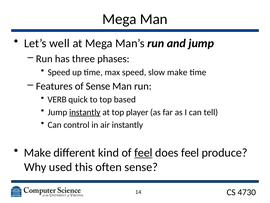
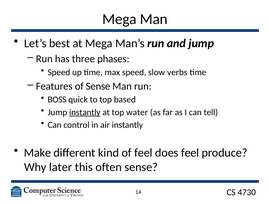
well: well -> best
slow make: make -> verbs
VERB: VERB -> BOSS
player: player -> water
feel at (143, 152) underline: present -> none
used: used -> later
